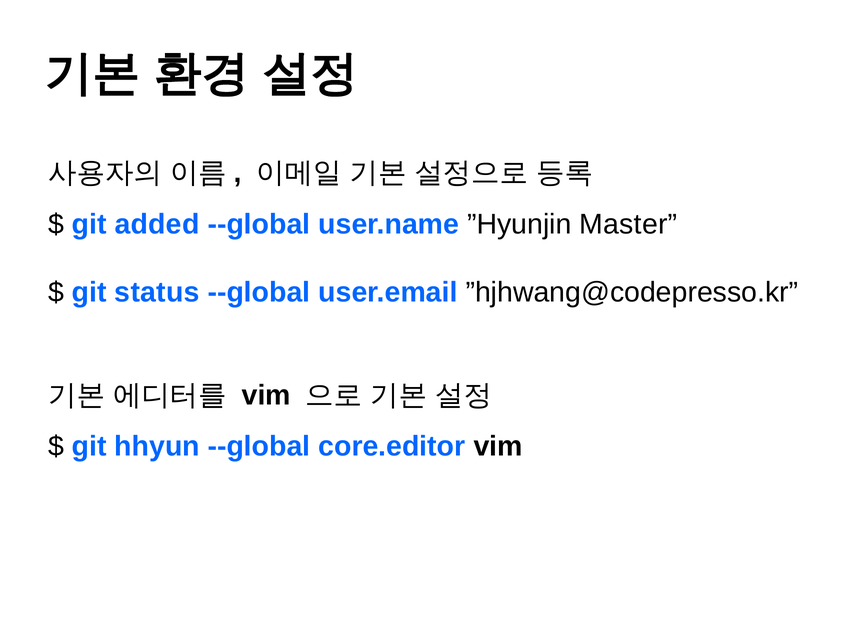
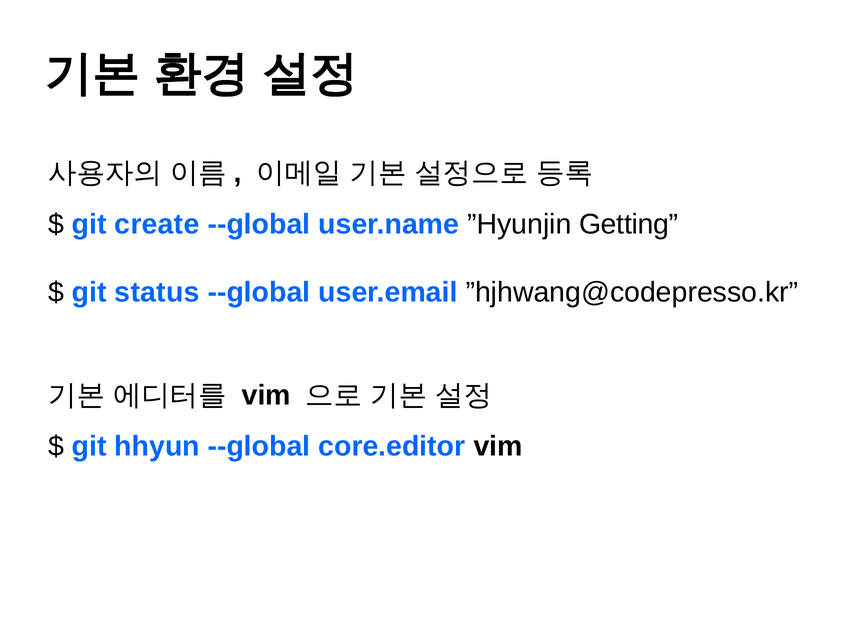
added: added -> create
Master: Master -> Getting
